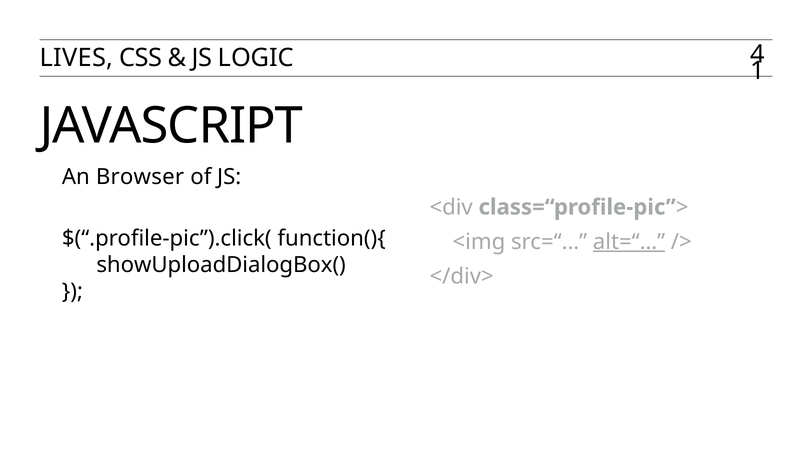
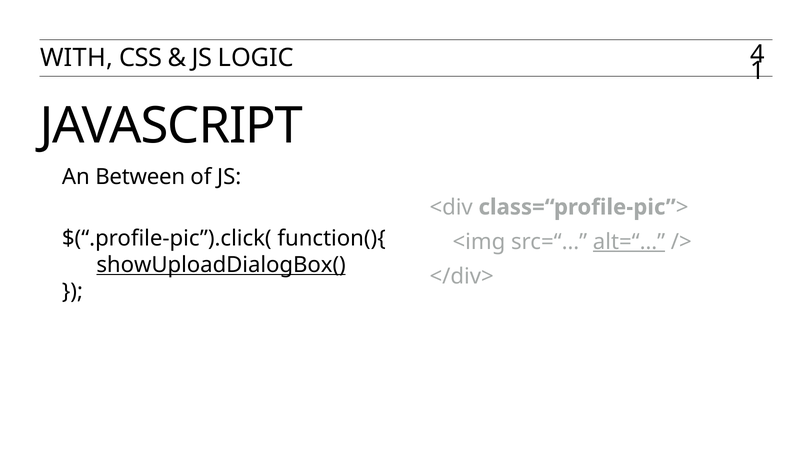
LIVES: LIVES -> WITH
Browser: Browser -> Between
showUploadDialogBox( underline: none -> present
